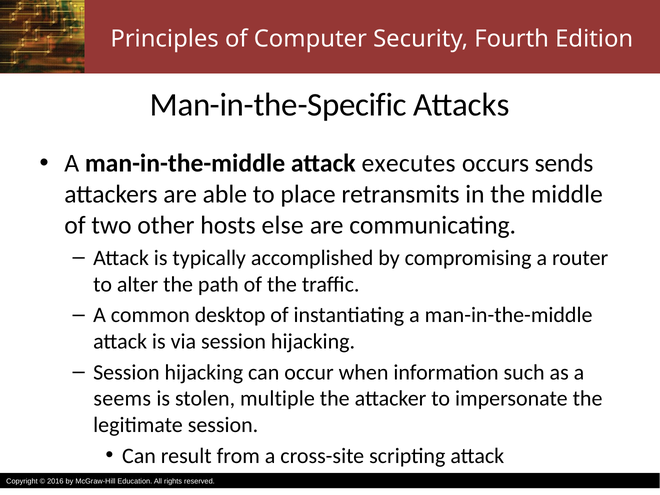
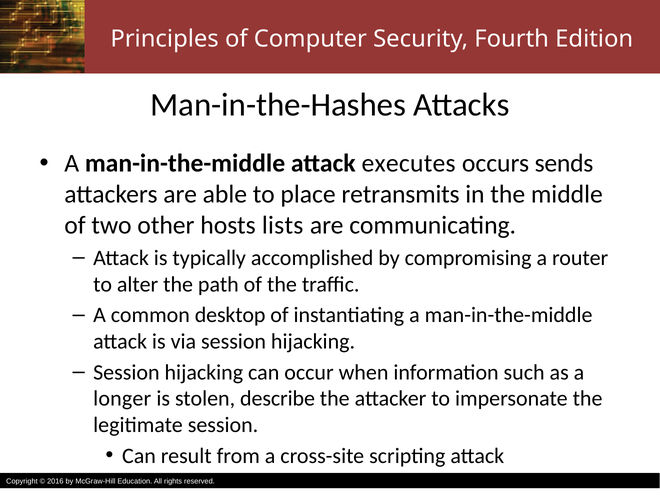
Man-in-the-Specific: Man-in-the-Specific -> Man-in-the-Hashes
else: else -> lists
seems: seems -> longer
multiple: multiple -> describe
